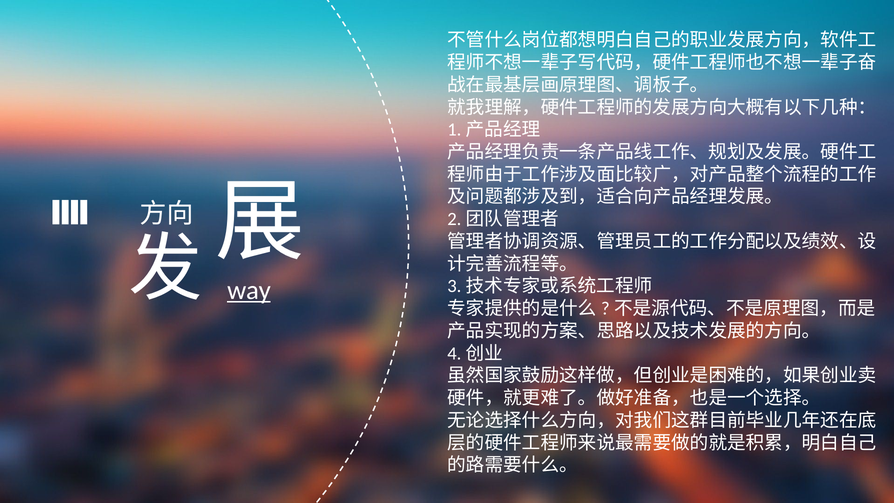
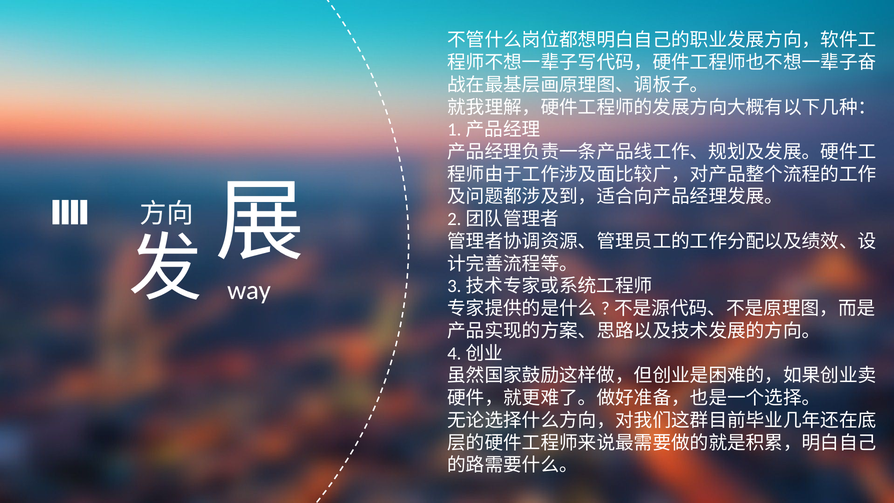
way underline: present -> none
